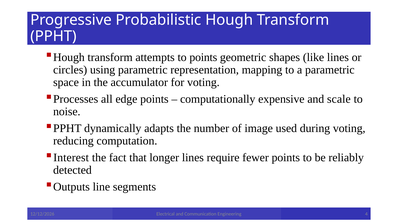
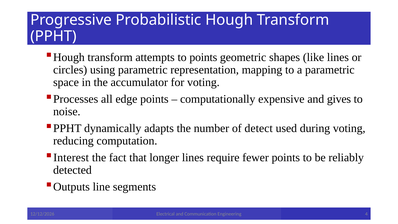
scale: scale -> gives
image: image -> detect
